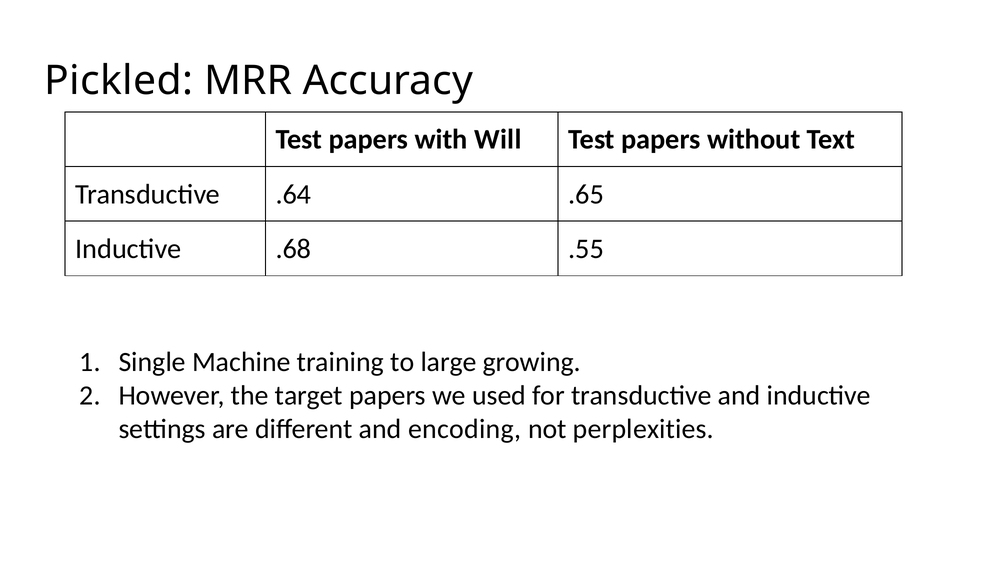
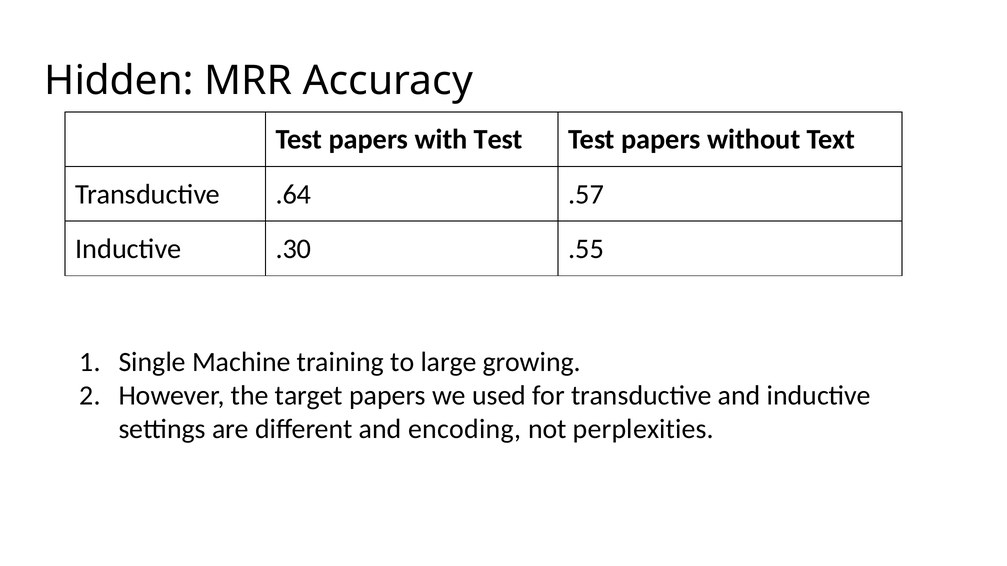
Pickled: Pickled -> Hidden
with Will: Will -> Test
.65: .65 -> .57
.68: .68 -> .30
